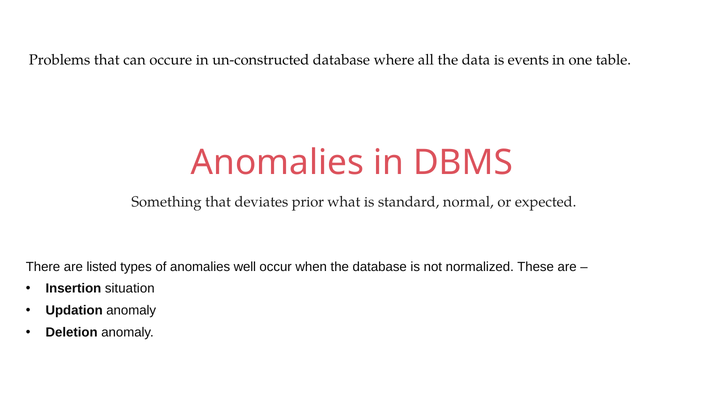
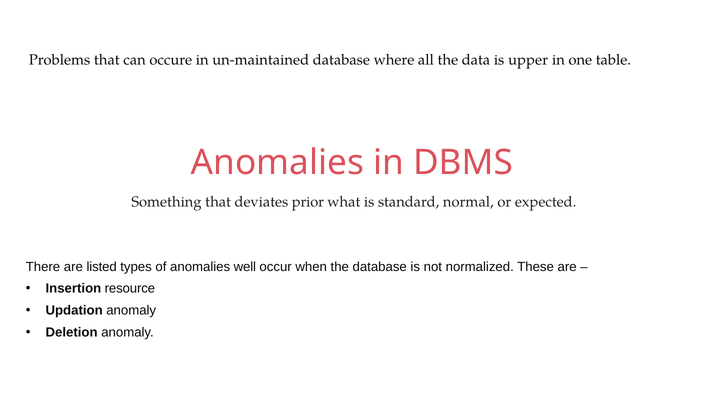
un-constructed: un-constructed -> un-maintained
events: events -> upper
situation: situation -> resource
